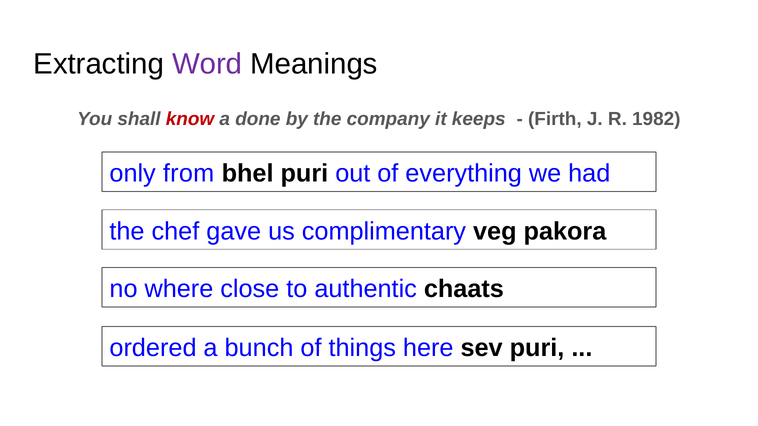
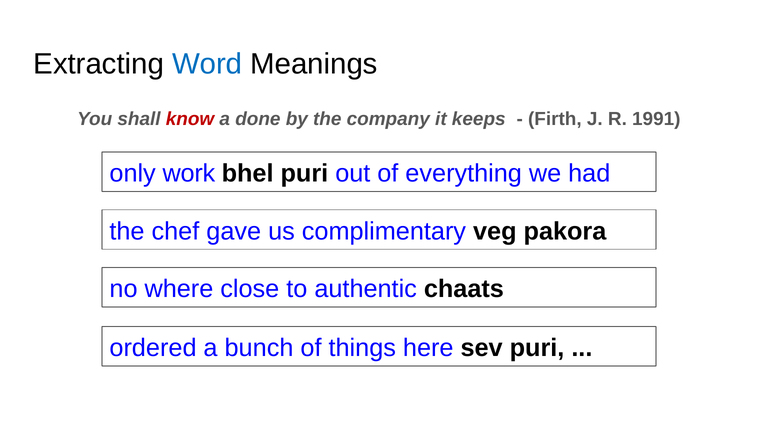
Word colour: purple -> blue
1982: 1982 -> 1991
from: from -> work
